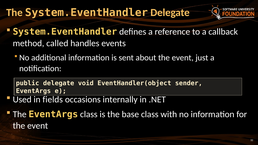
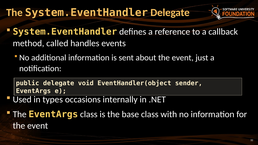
fields: fields -> types
